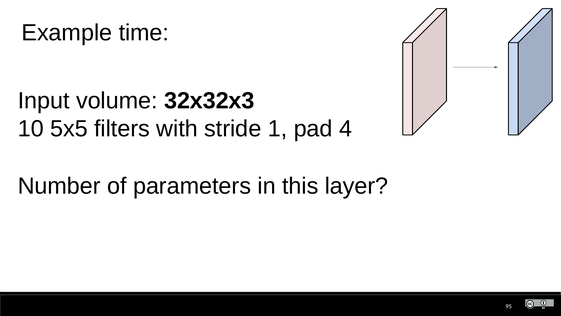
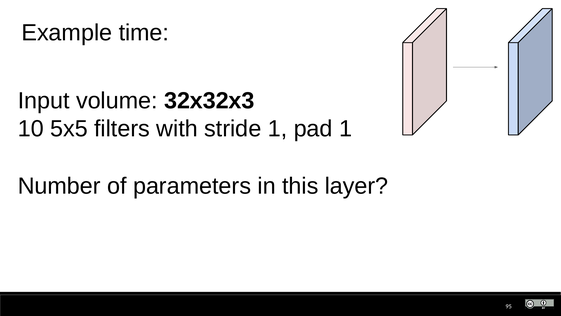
pad 4: 4 -> 1
